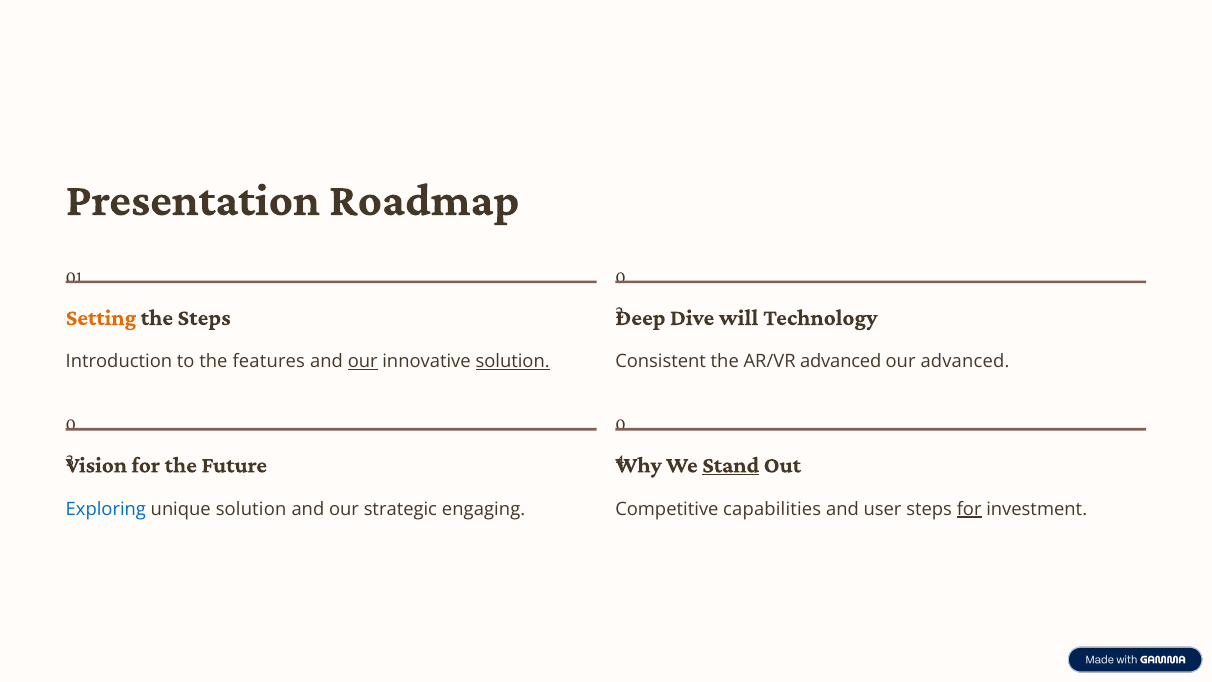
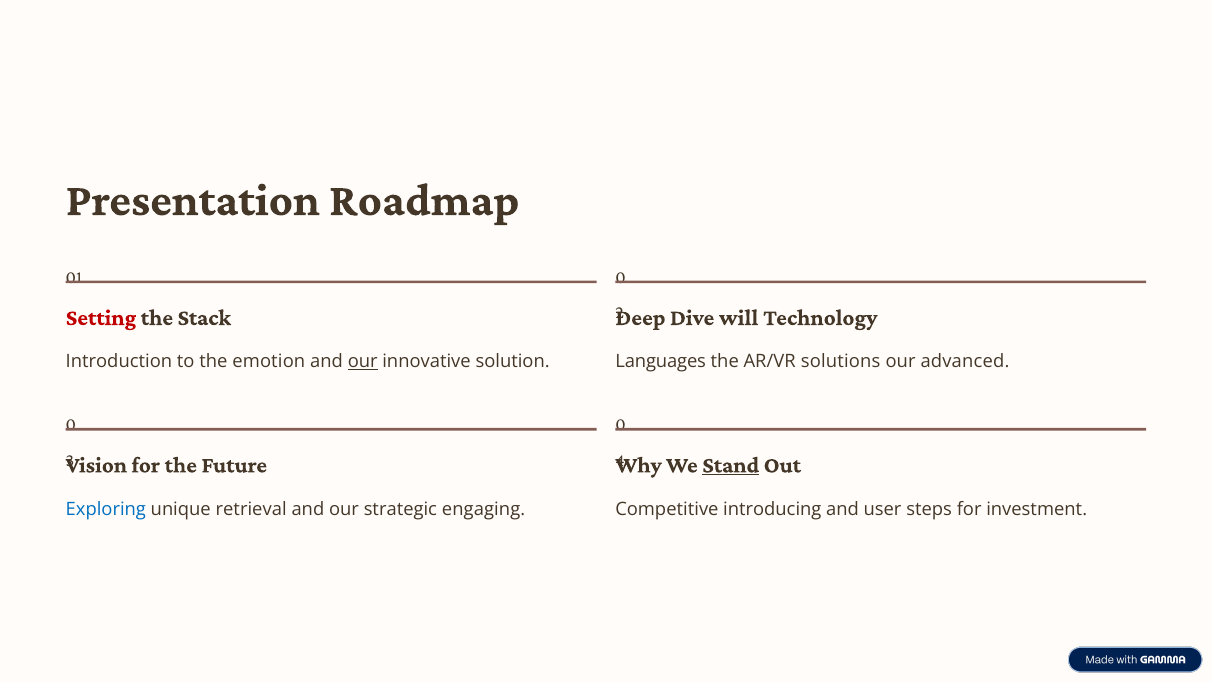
Setting colour: orange -> red
the Steps: Steps -> Stack
features: features -> emotion
solution at (513, 361) underline: present -> none
Consistent: Consistent -> Languages
AR/VR advanced: advanced -> solutions
unique solution: solution -> retrieval
capabilities: capabilities -> introducing
for at (969, 509) underline: present -> none
